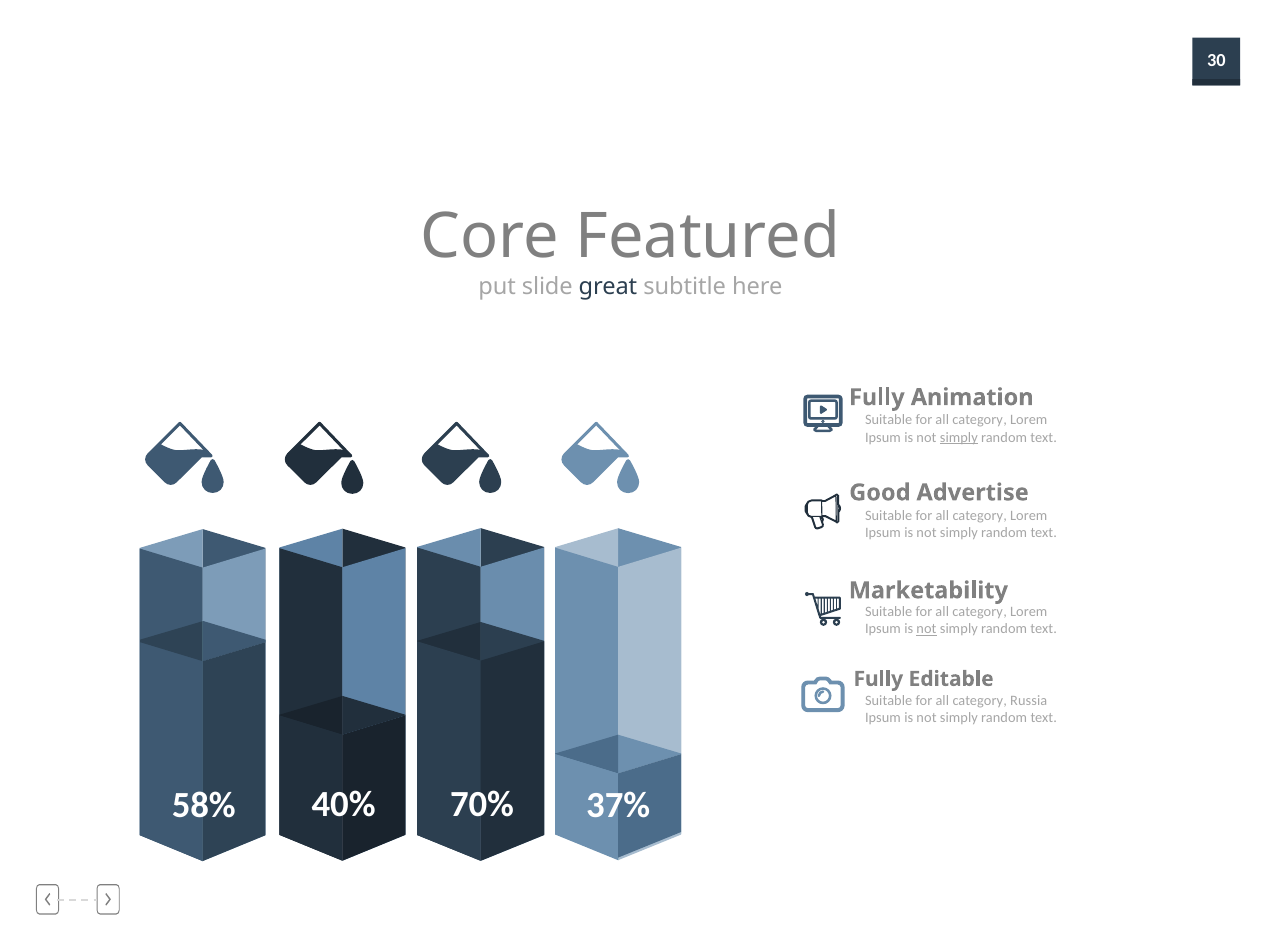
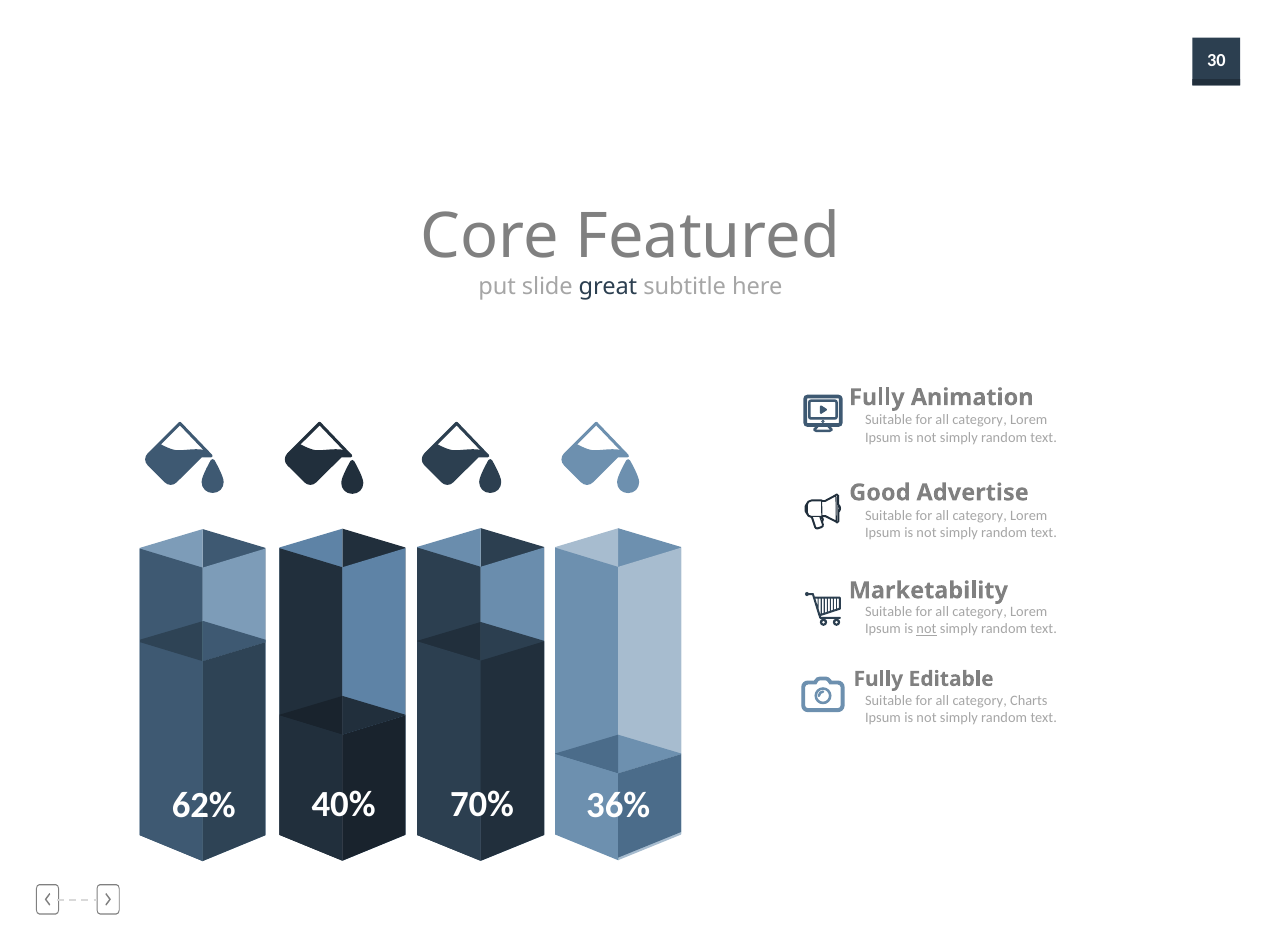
simply at (959, 437) underline: present -> none
Russia: Russia -> Charts
58%: 58% -> 62%
37%: 37% -> 36%
